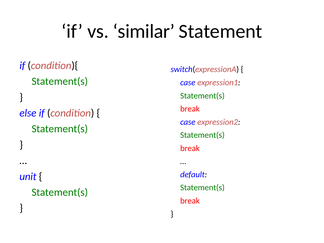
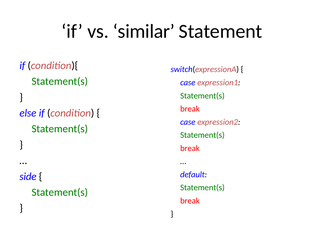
unit: unit -> side
